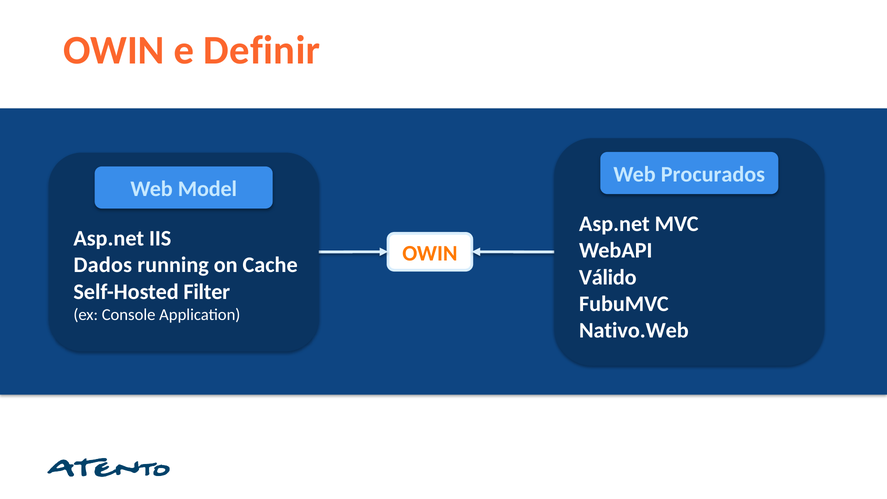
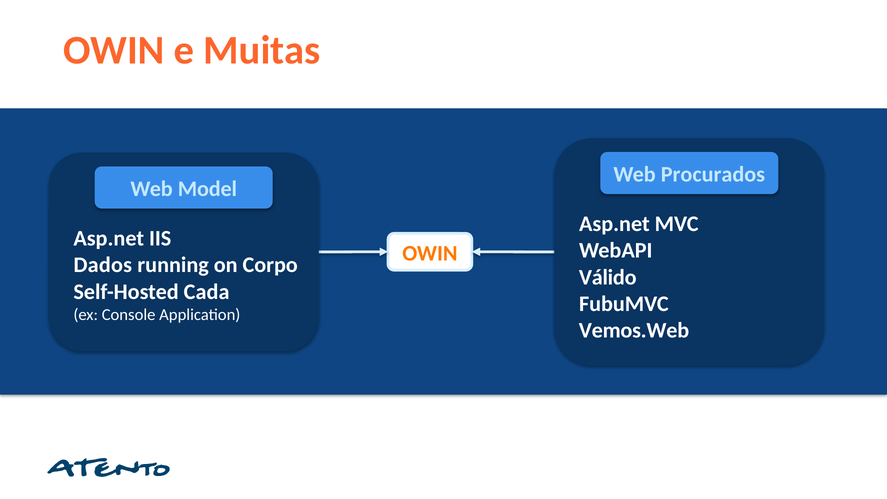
Definir: Definir -> Muitas
Cache: Cache -> Corpo
Filter: Filter -> Cada
Nativo.Web: Nativo.Web -> Vemos.Web
